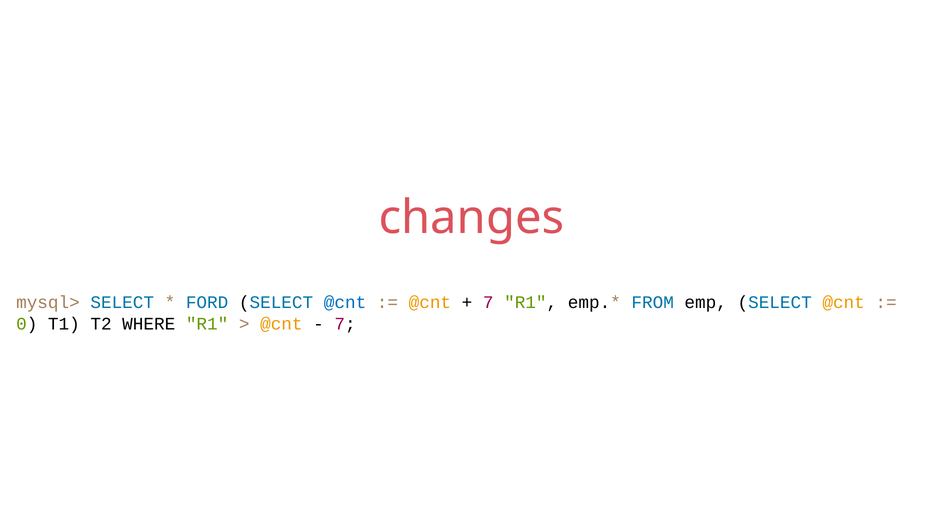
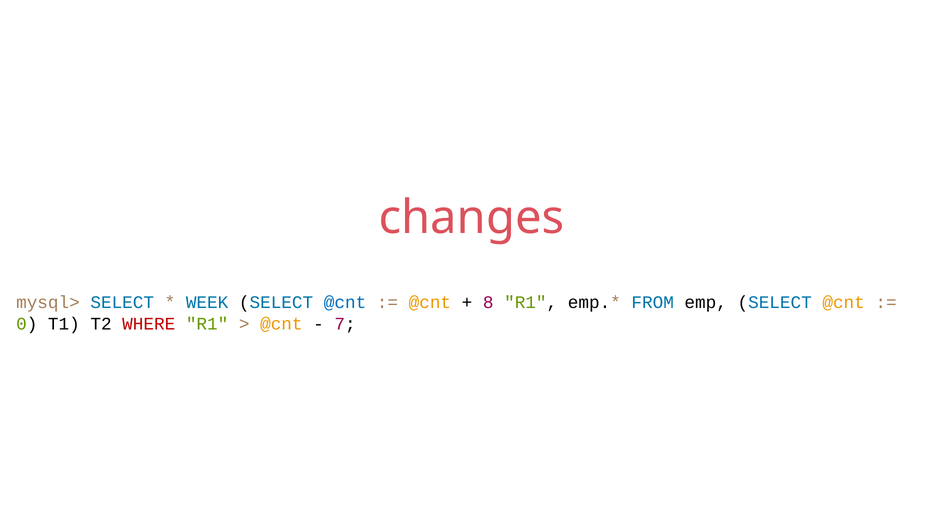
FORD: FORD -> WEEK
7 at (488, 303): 7 -> 8
WHERE colour: black -> red
